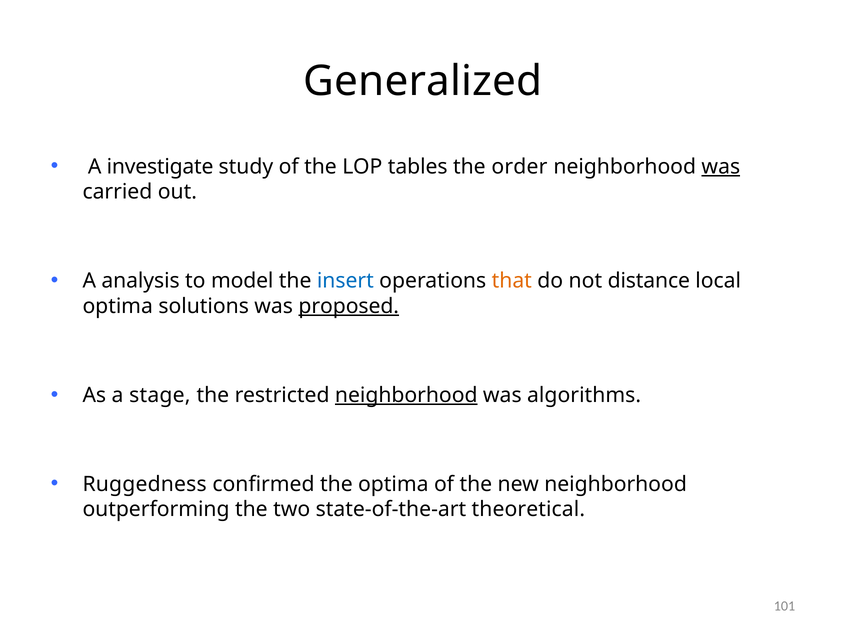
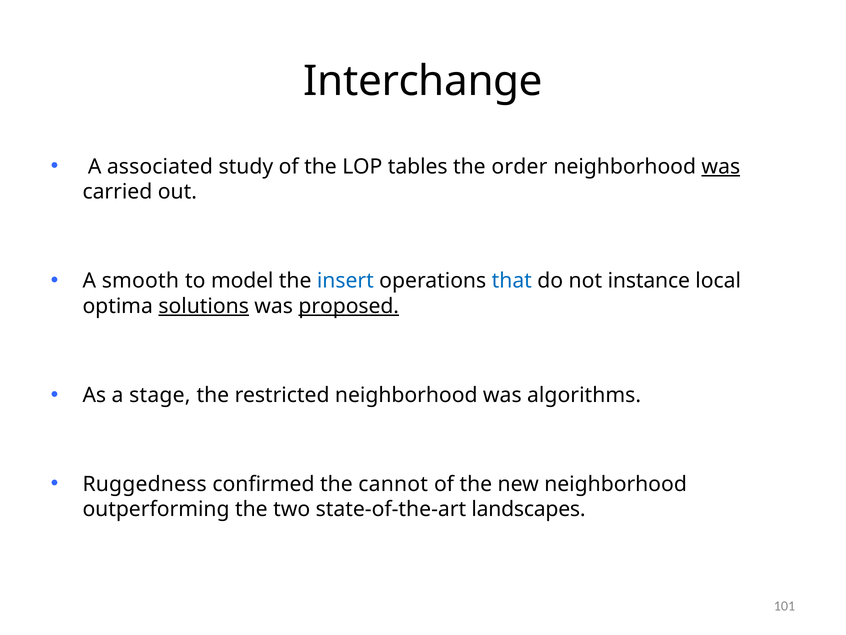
Generalized: Generalized -> Interchange
investigate: investigate -> associated
analysis: analysis -> smooth
that colour: orange -> blue
distance: distance -> instance
solutions underline: none -> present
neighborhood at (406, 395) underline: present -> none
the optima: optima -> cannot
theoretical: theoretical -> landscapes
